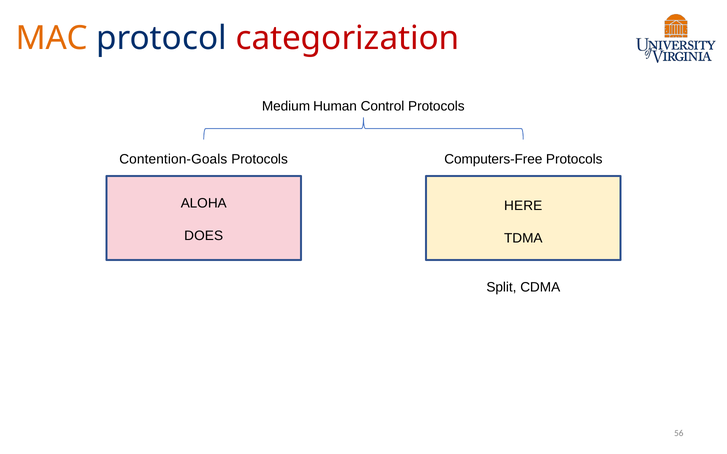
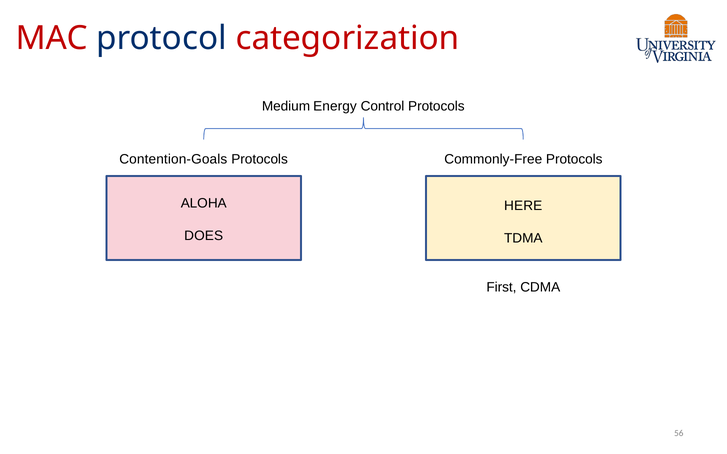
MAC colour: orange -> red
Human: Human -> Energy
Computers-Free: Computers-Free -> Commonly-Free
Split: Split -> First
